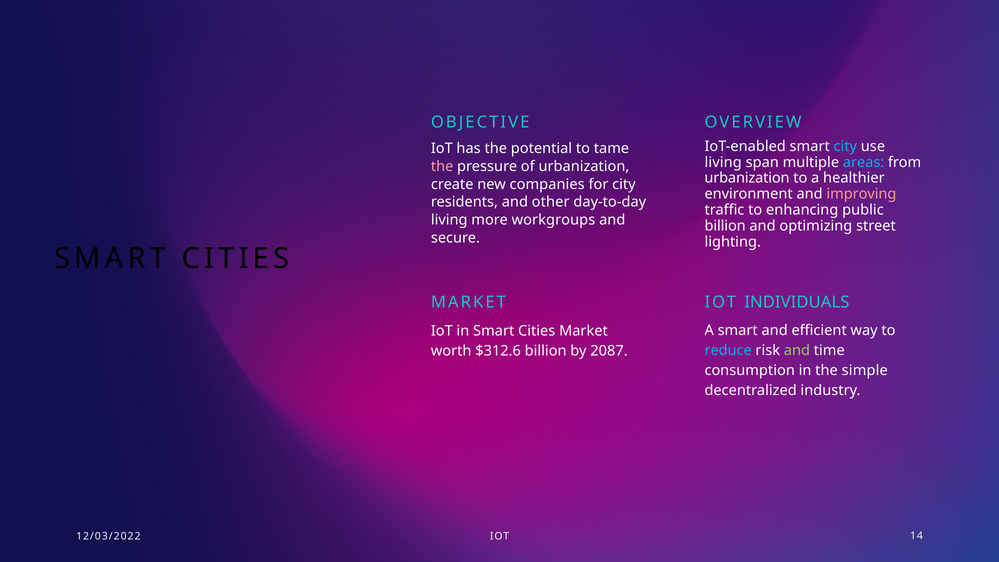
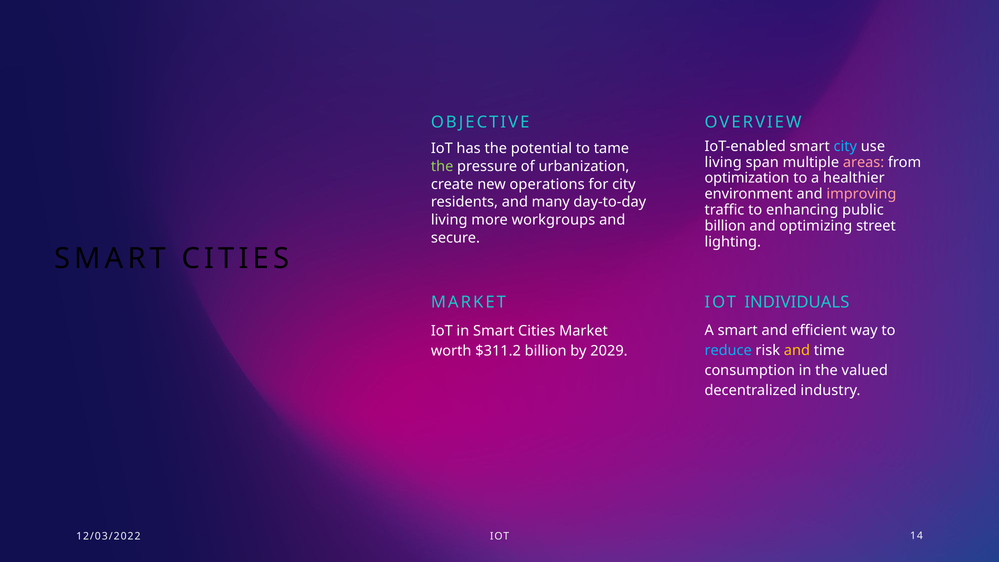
areas colour: light blue -> pink
the at (442, 166) colour: pink -> light green
urbanization at (747, 178): urbanization -> optimization
companies: companies -> operations
other: other -> many
and at (797, 350) colour: light green -> yellow
$312.6: $312.6 -> $311.2
2087: 2087 -> 2029
simple: simple -> valued
